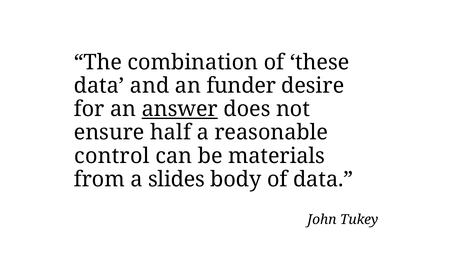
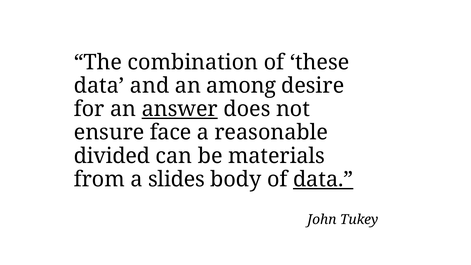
funder: funder -> among
half: half -> face
control: control -> divided
data at (323, 179) underline: none -> present
